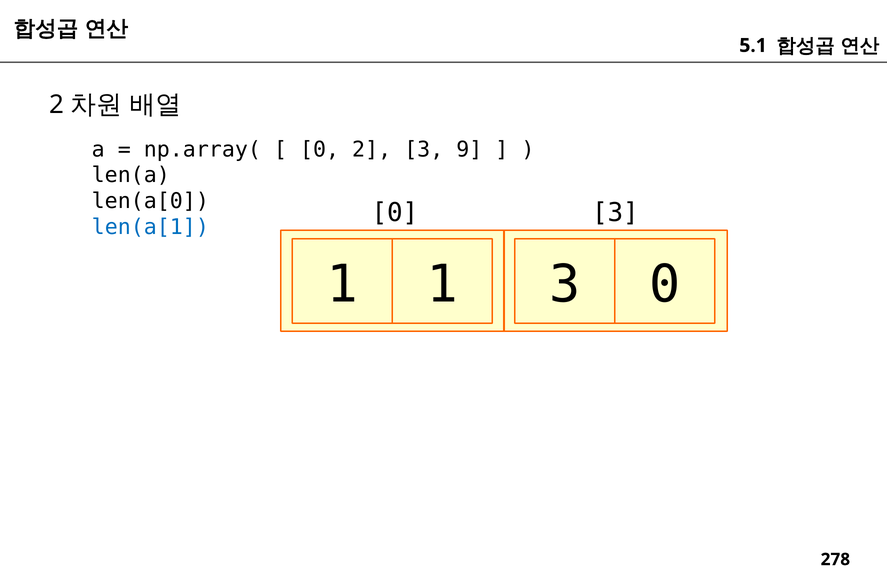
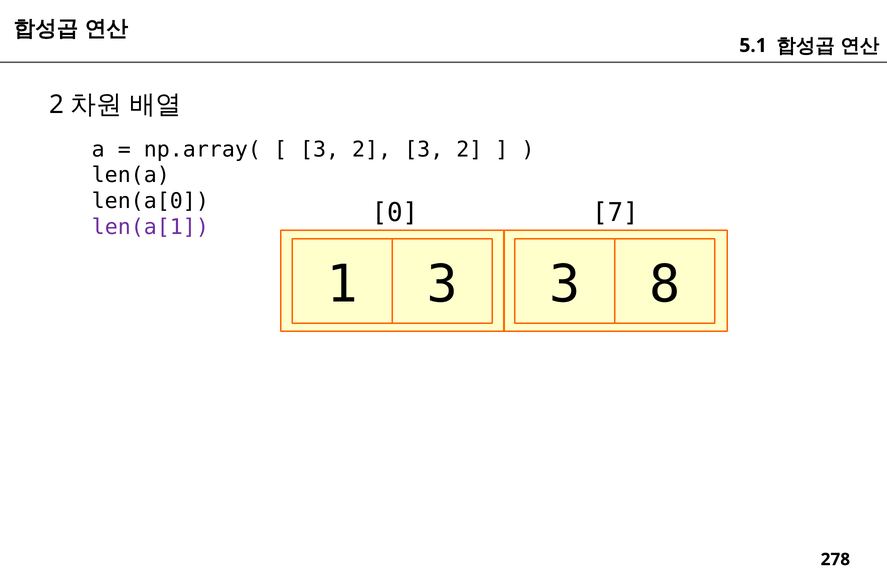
0 at (320, 149): 0 -> 3
2 3 9: 9 -> 2
0 3: 3 -> 7
len(a[1 colour: blue -> purple
1 1: 1 -> 3
3 0: 0 -> 8
